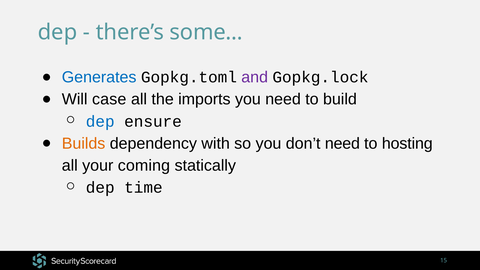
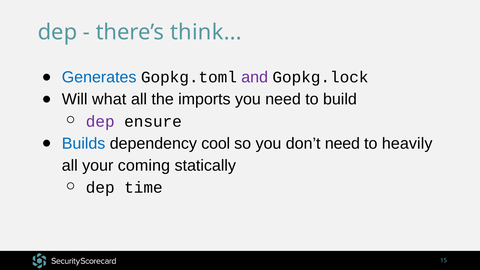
some: some -> think
case: case -> what
dep at (100, 121) colour: blue -> purple
Builds colour: orange -> blue
with: with -> cool
hosting: hosting -> heavily
